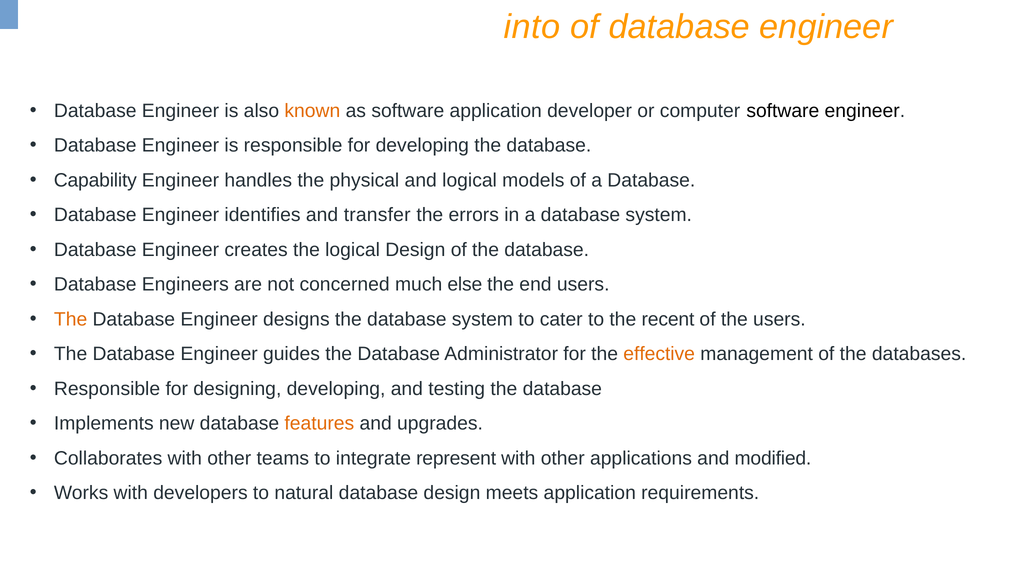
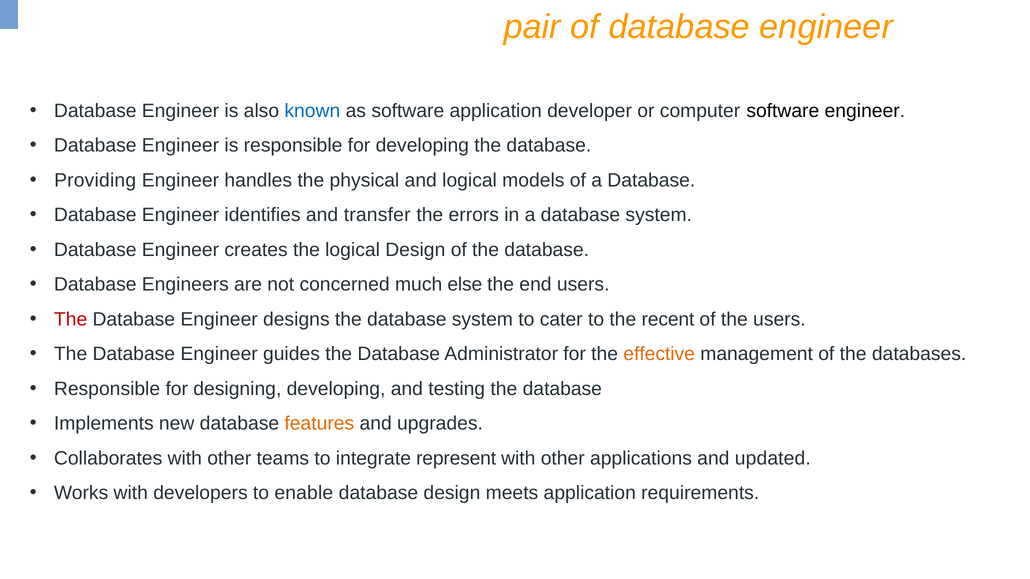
into: into -> pair
known colour: orange -> blue
Capability: Capability -> Providing
The at (71, 319) colour: orange -> red
modified: modified -> updated
natural: natural -> enable
